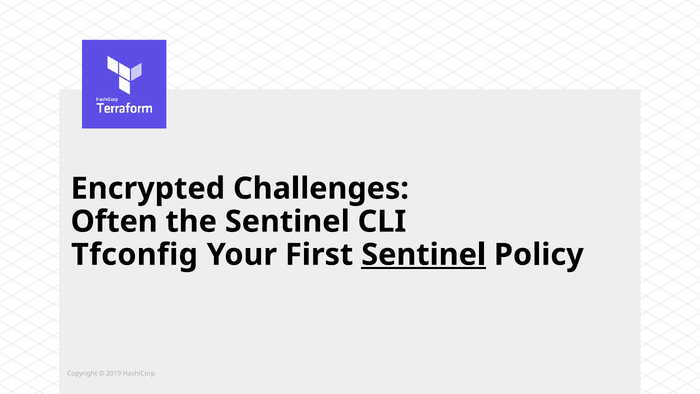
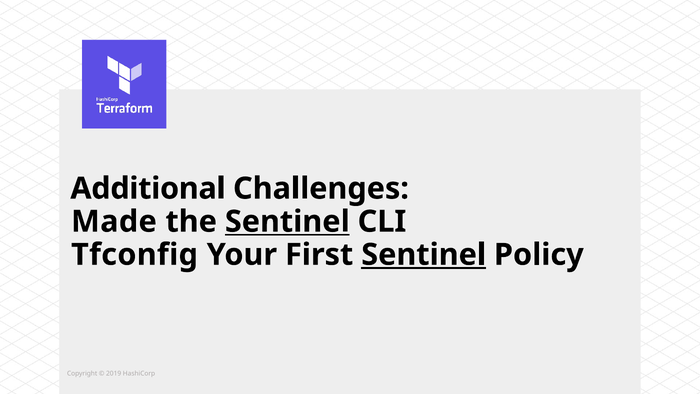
Encrypted: Encrypted -> Additional
Often: Often -> Made
Sentinel at (287, 221) underline: none -> present
